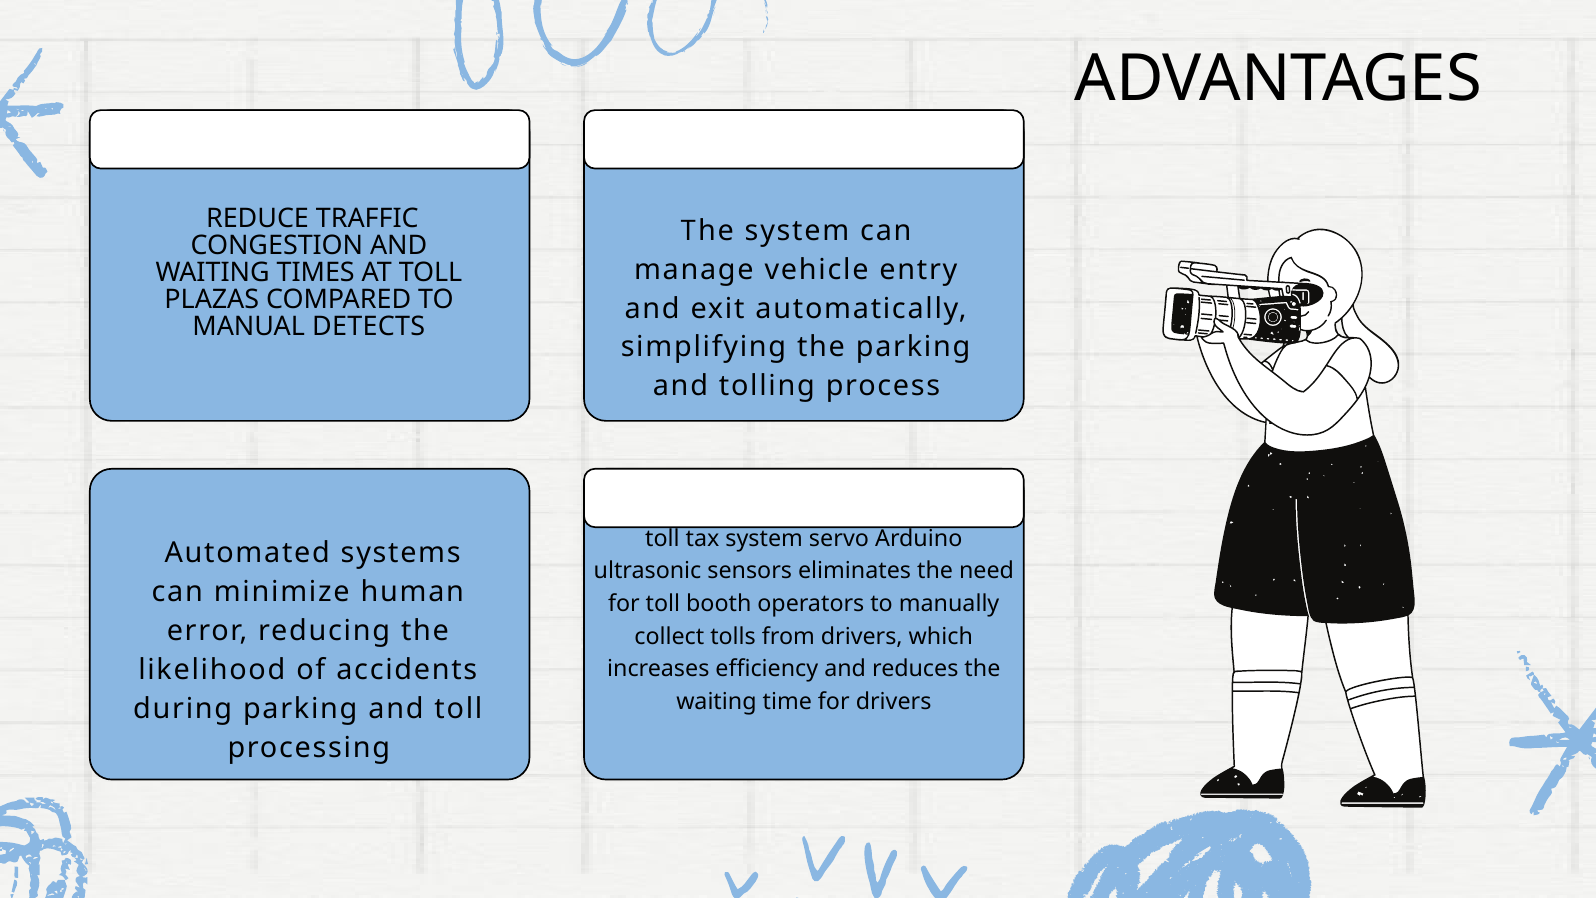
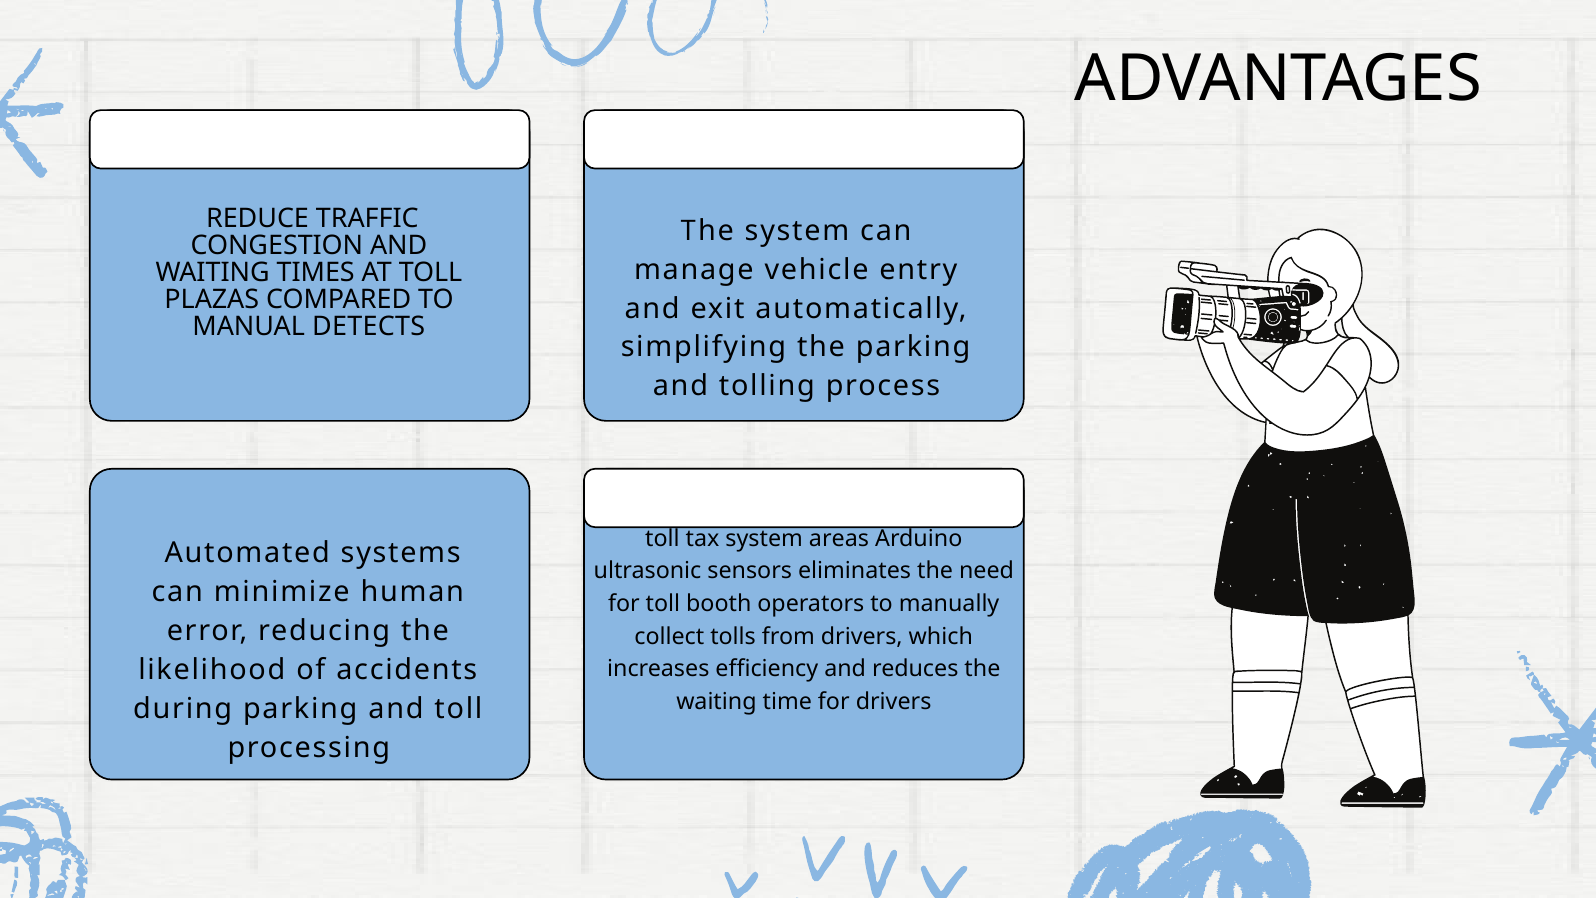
servo: servo -> areas
